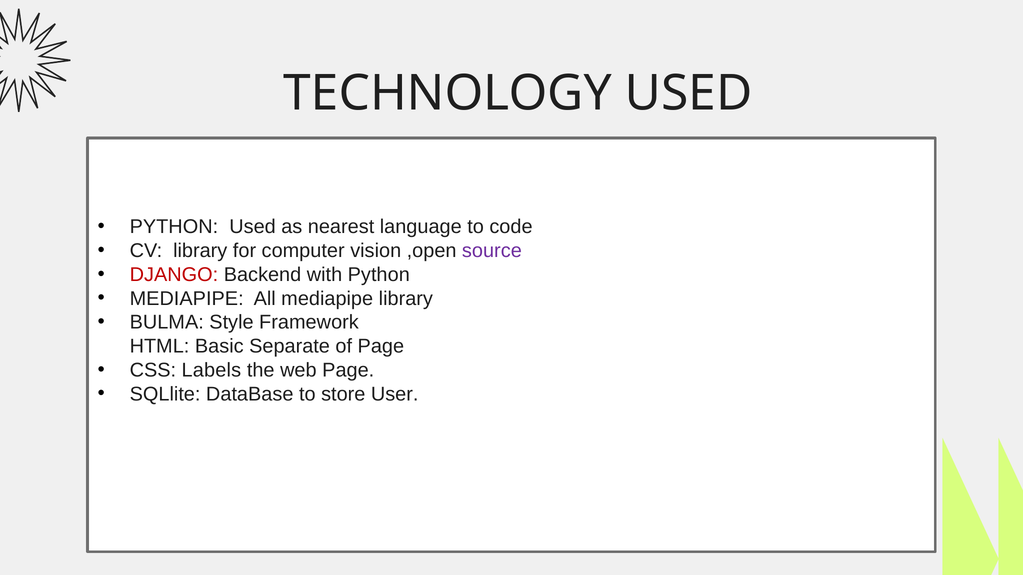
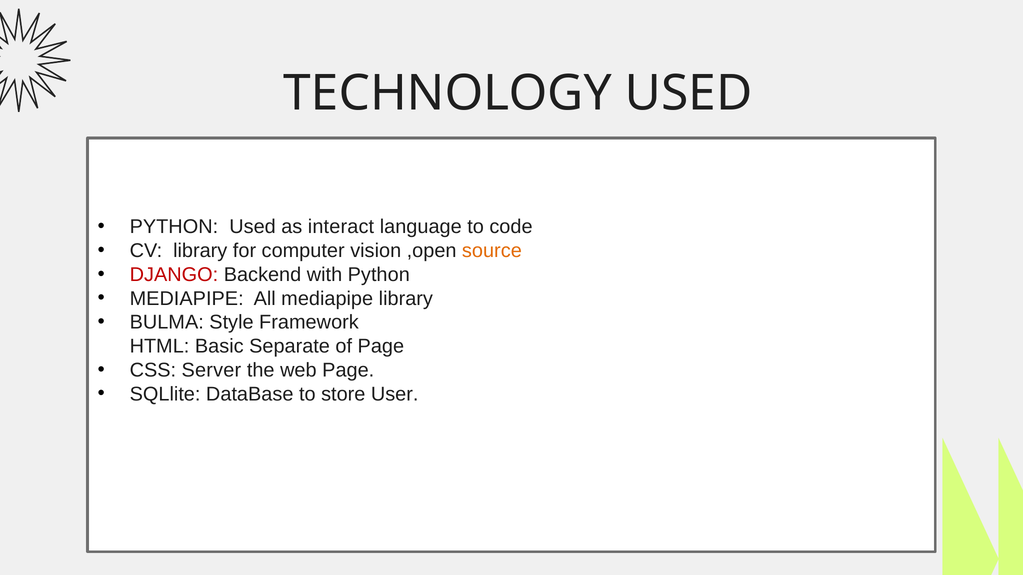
nearest: nearest -> interact
source colour: purple -> orange
Labels: Labels -> Server
